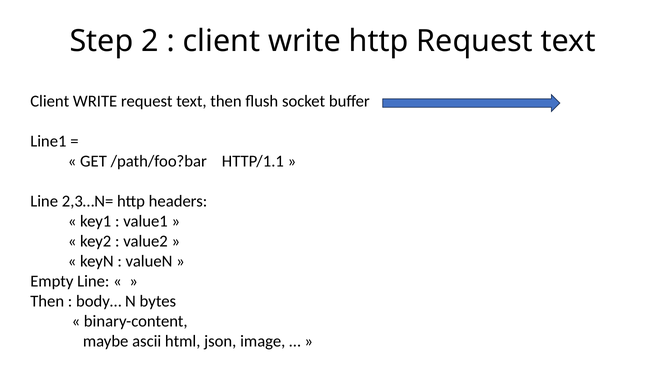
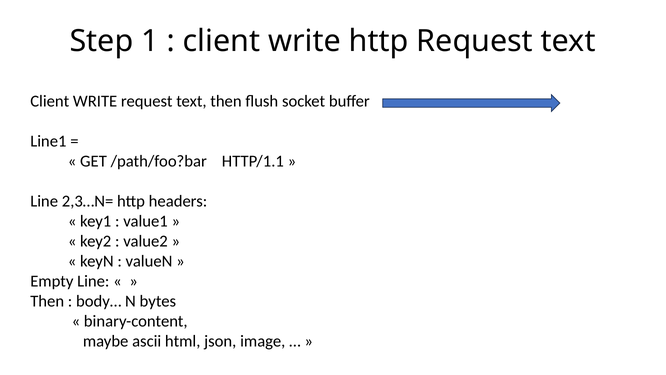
2: 2 -> 1
